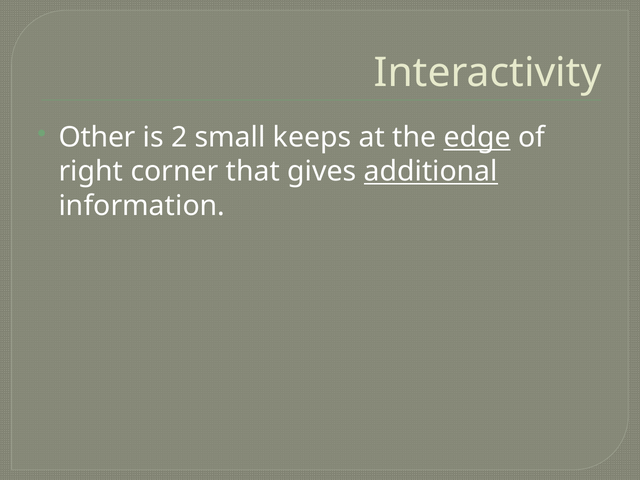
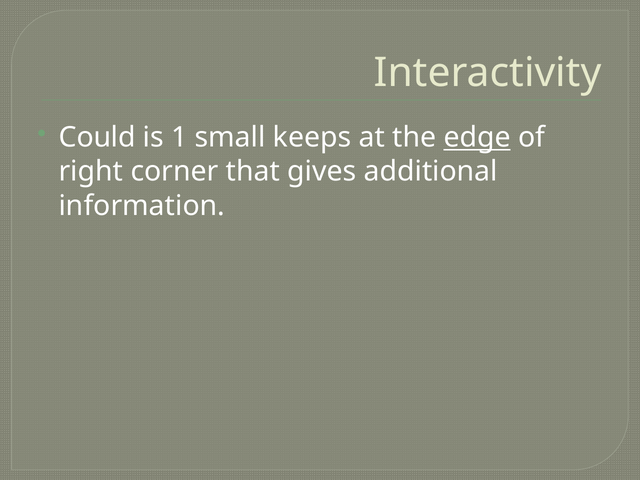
Other: Other -> Could
2: 2 -> 1
additional underline: present -> none
